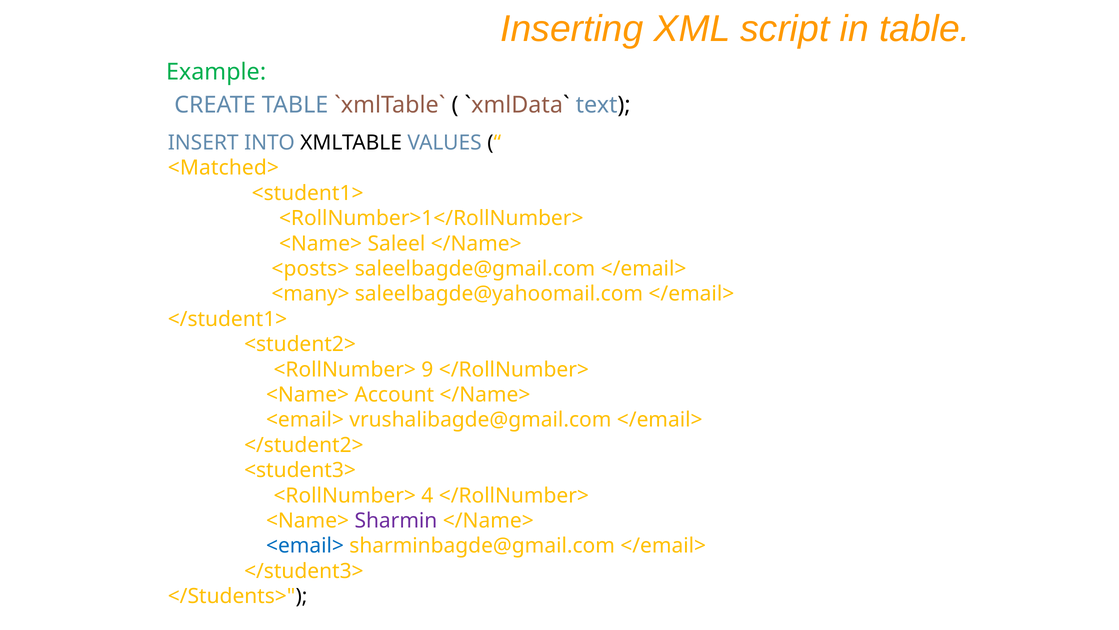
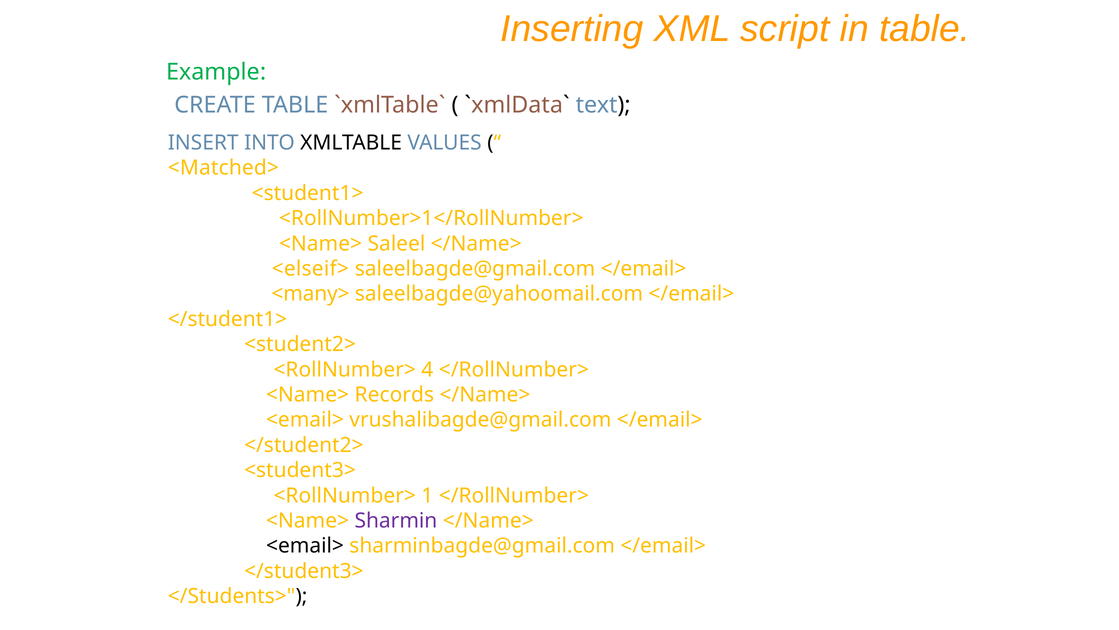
<posts>: <posts> -> <elseif>
9: 9 -> 4
Account: Account -> Records
4: 4 -> 1
<email> at (305, 546) colour: blue -> black
